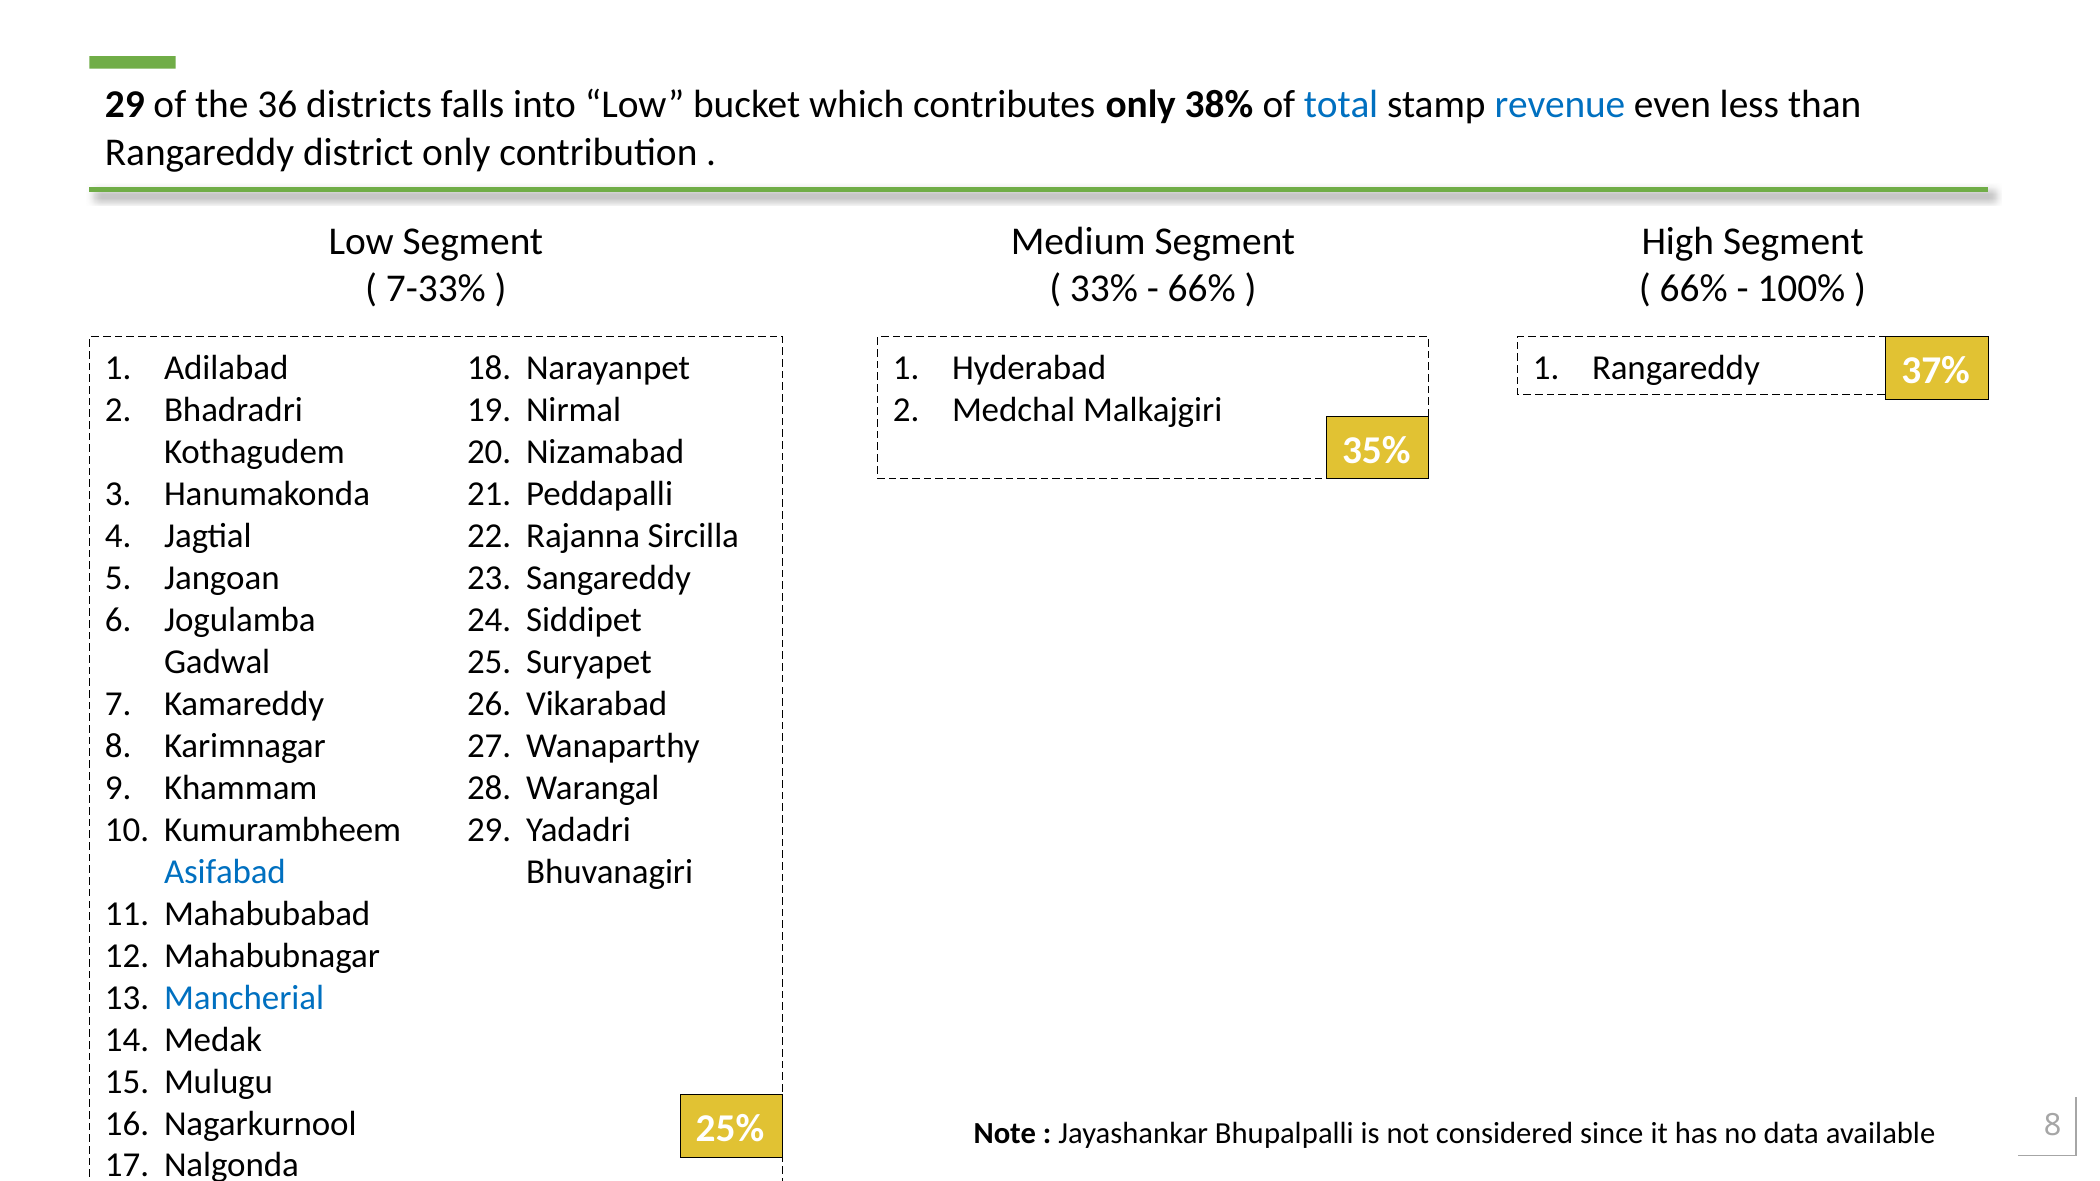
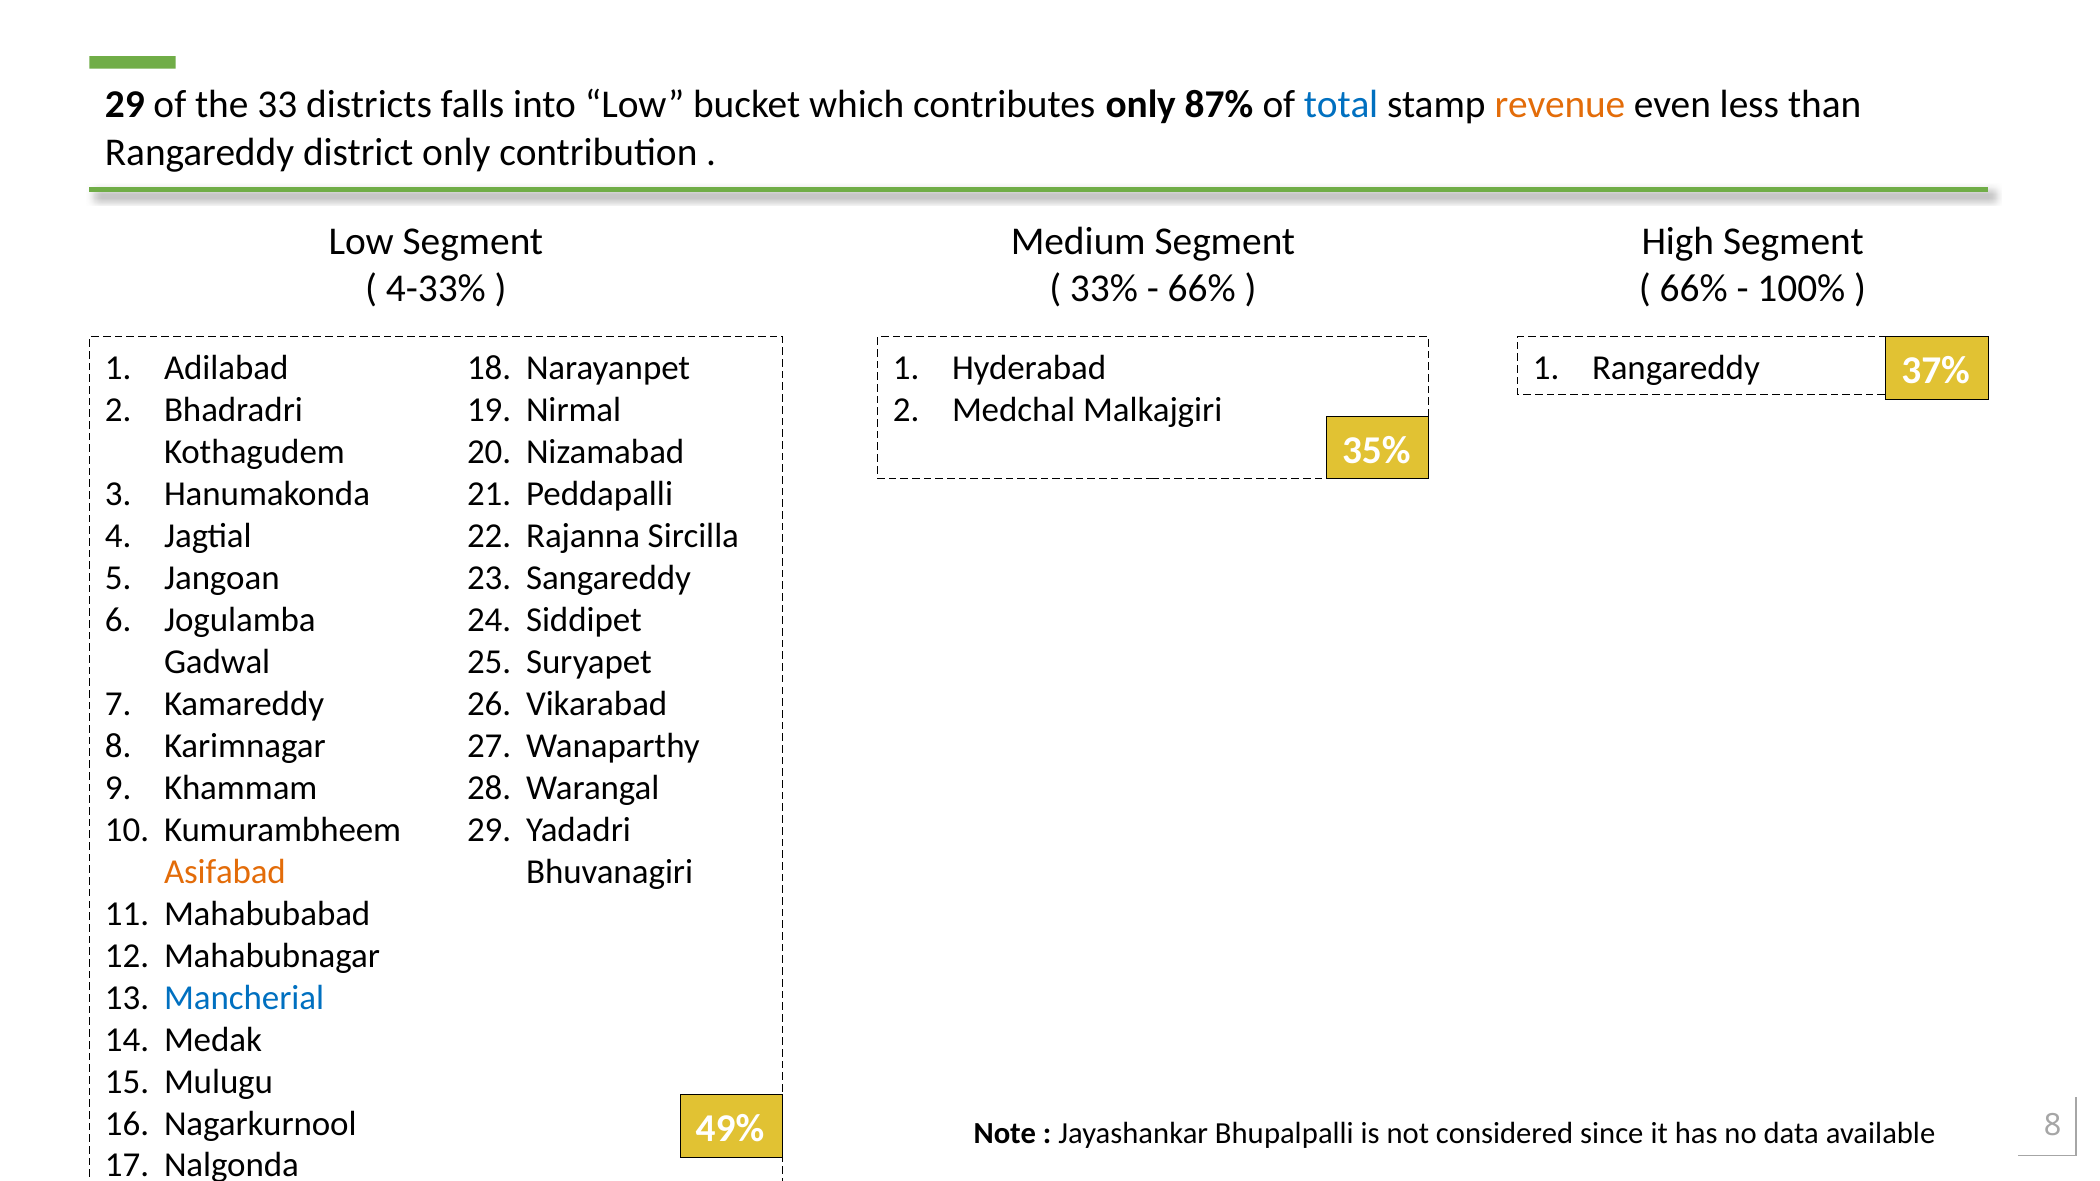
36: 36 -> 33
38%: 38% -> 87%
revenue colour: blue -> orange
7-33%: 7-33% -> 4-33%
Asifabad colour: blue -> orange
25%: 25% -> 49%
